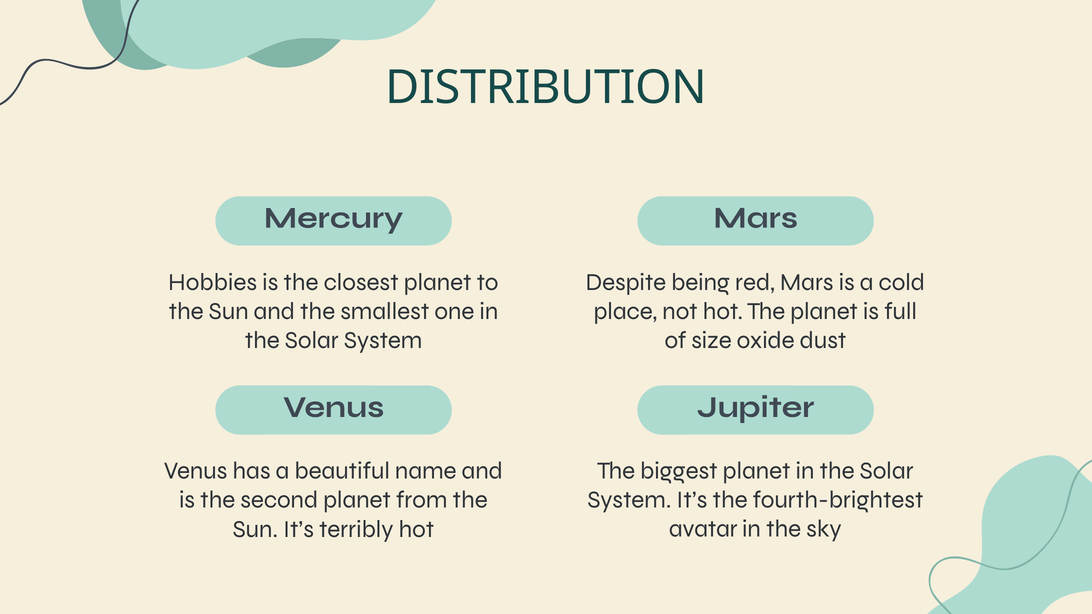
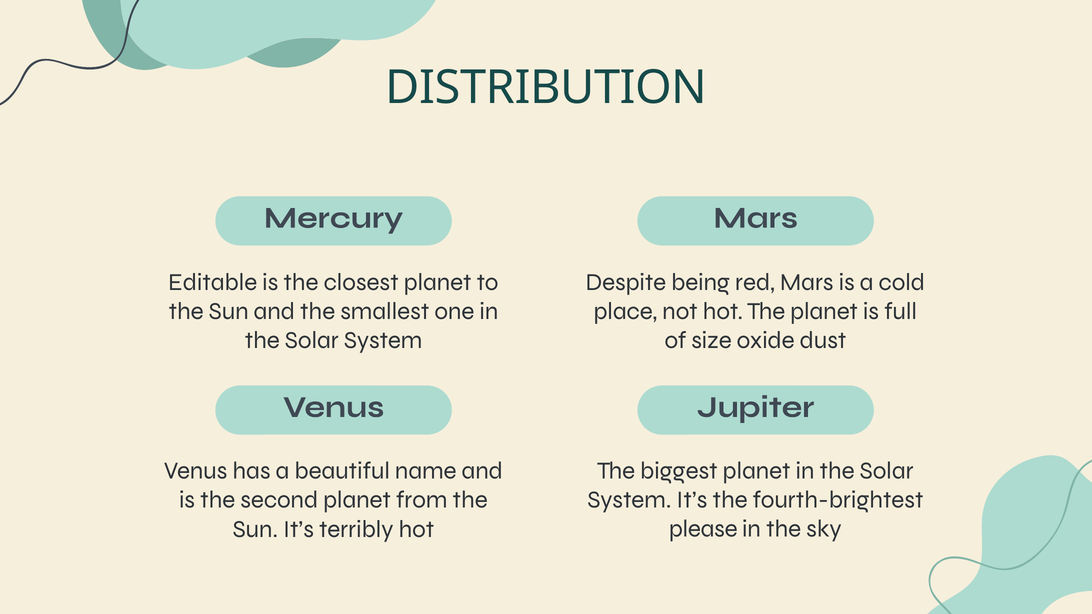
Hobbies: Hobbies -> Editable
avatar: avatar -> please
